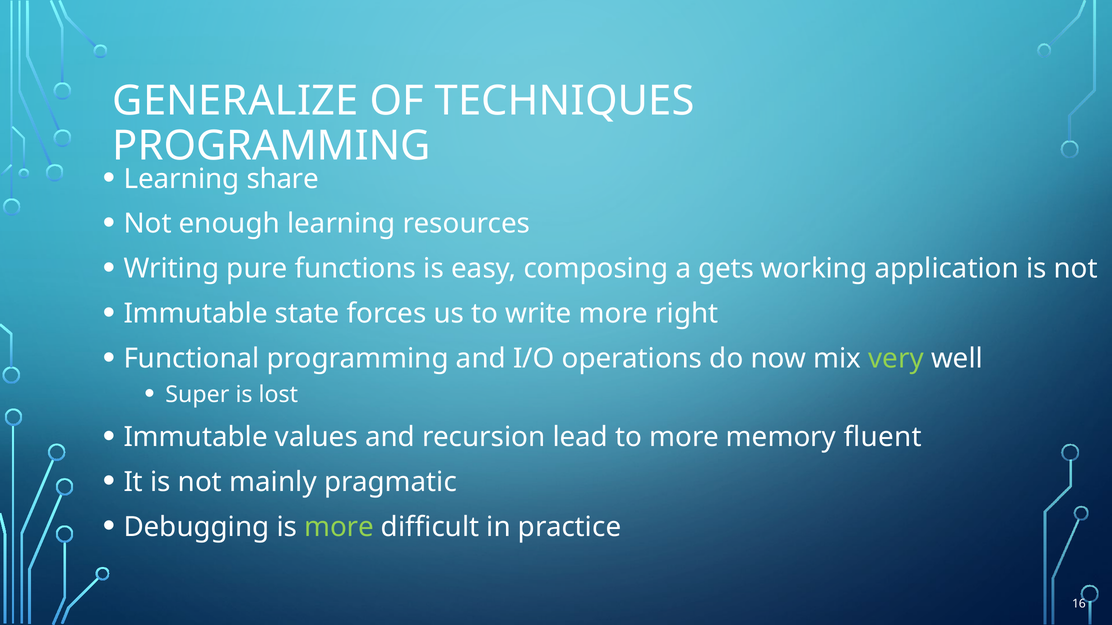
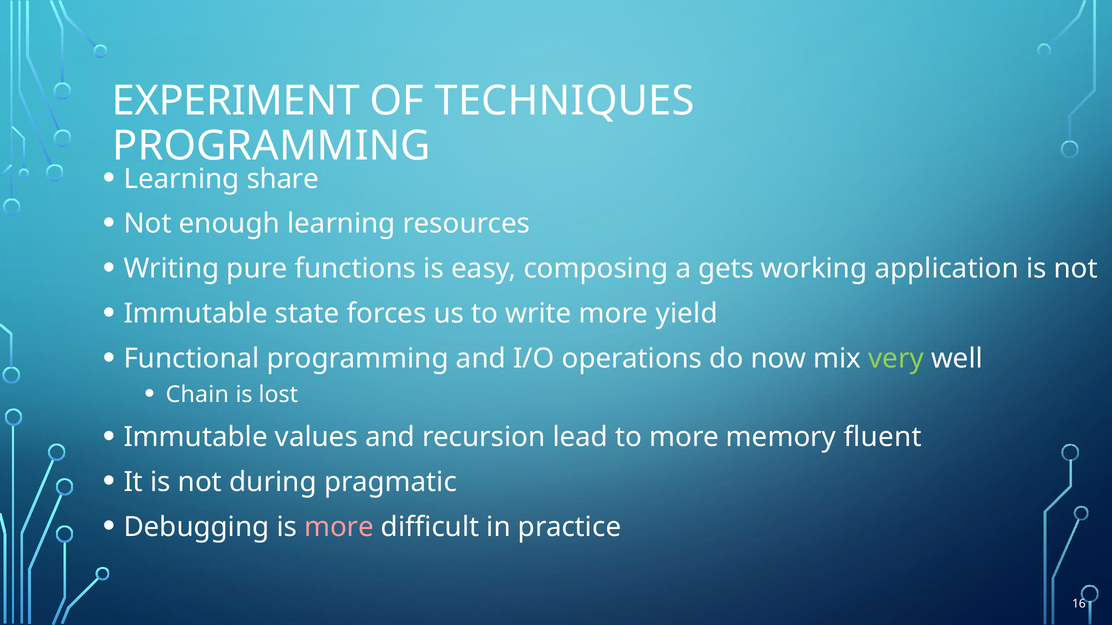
GENERALIZE: GENERALIZE -> EXPERIMENT
right: right -> yield
Super: Super -> Chain
mainly: mainly -> during
more at (339, 527) colour: light green -> pink
